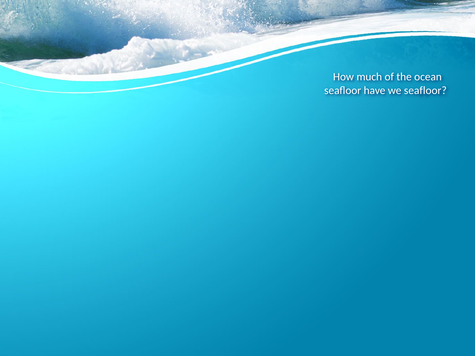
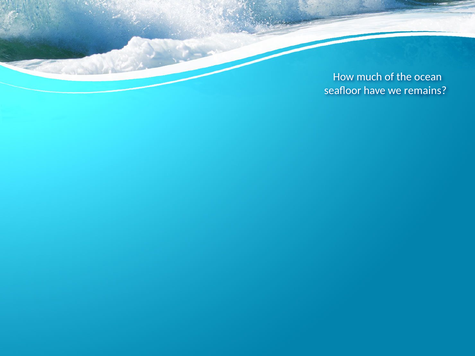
we seafloor: seafloor -> remains
